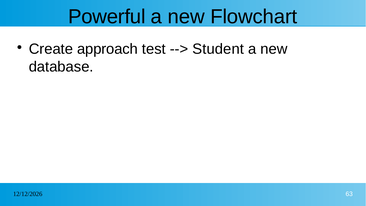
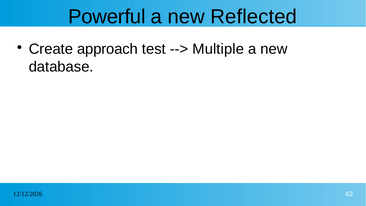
Flowchart: Flowchart -> Reflected
Student: Student -> Multiple
